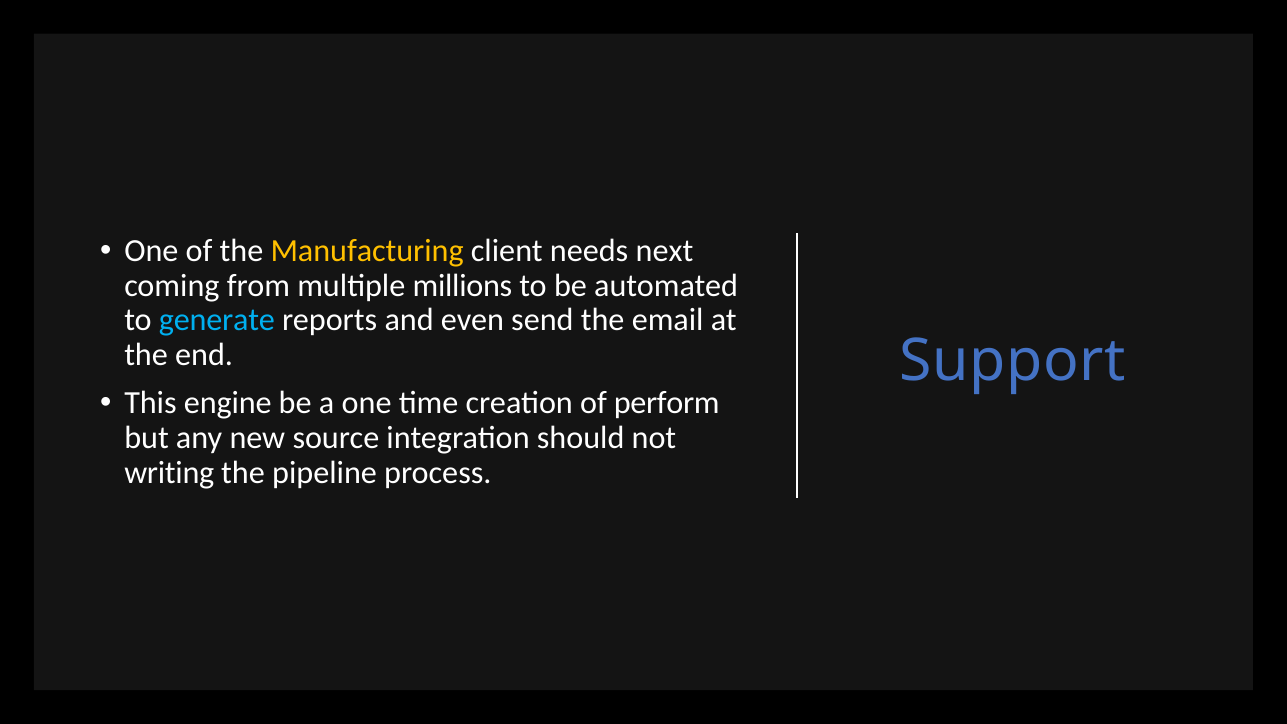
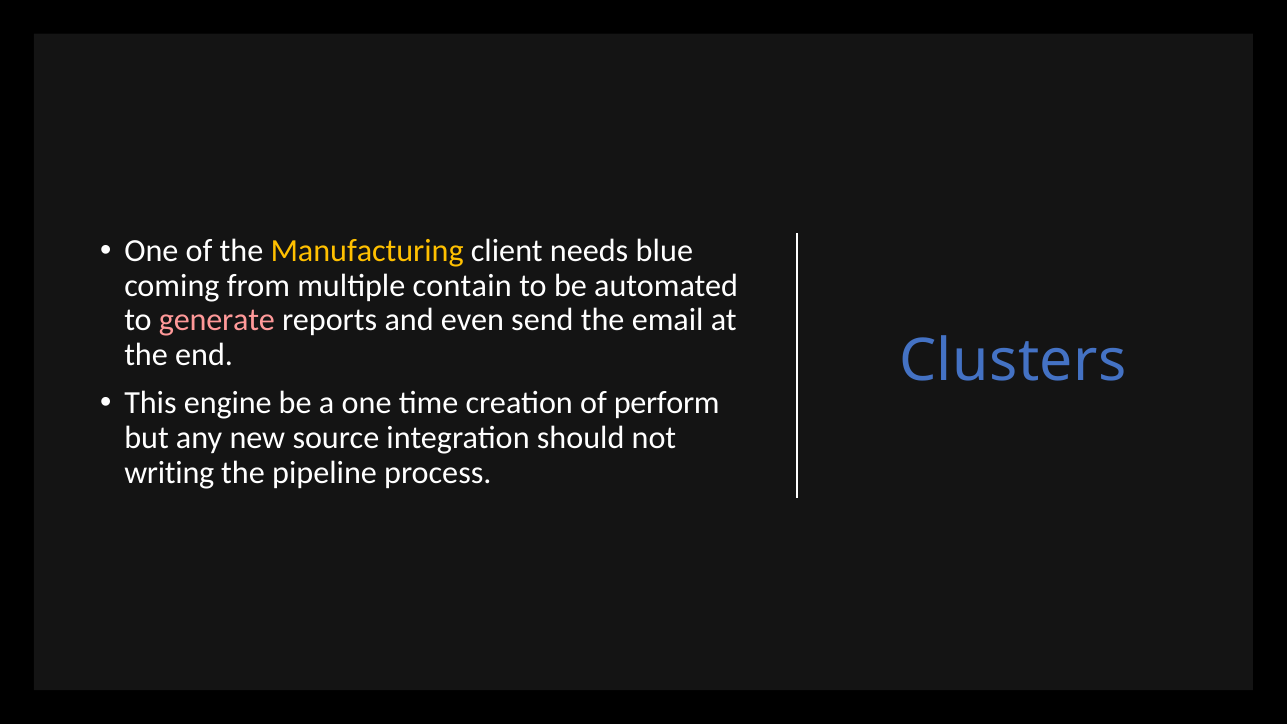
next: next -> blue
millions: millions -> contain
generate colour: light blue -> pink
Support: Support -> Clusters
